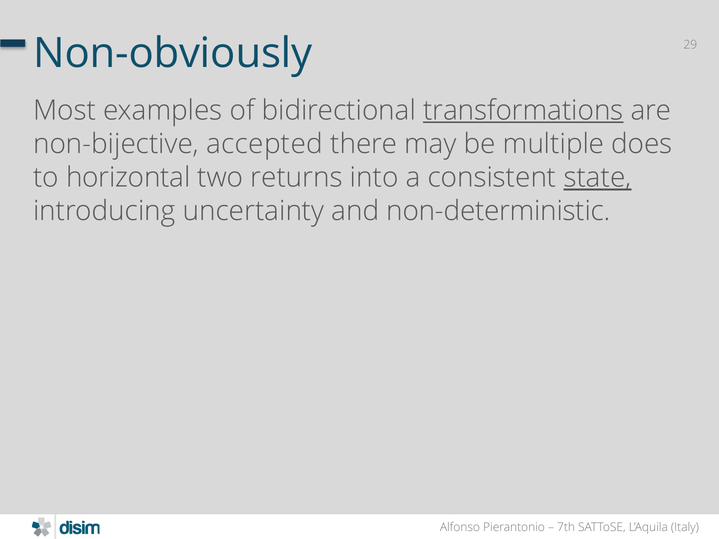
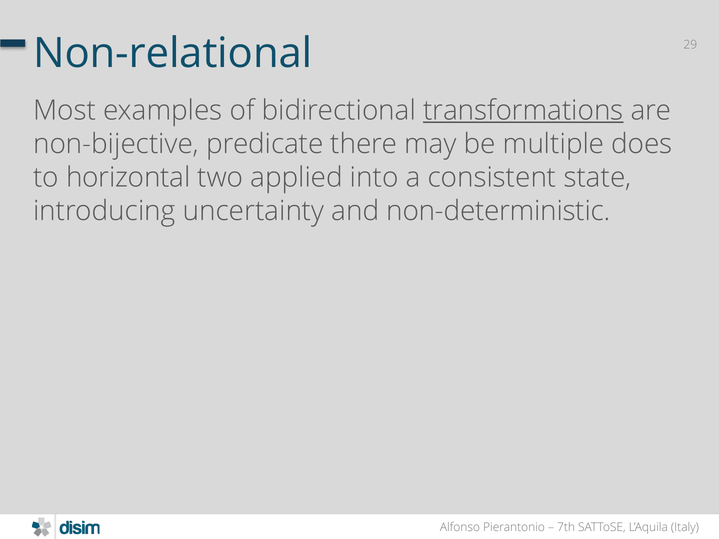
Non-obviously: Non-obviously -> Non-relational
accepted: accepted -> predicate
returns: returns -> applied
state underline: present -> none
